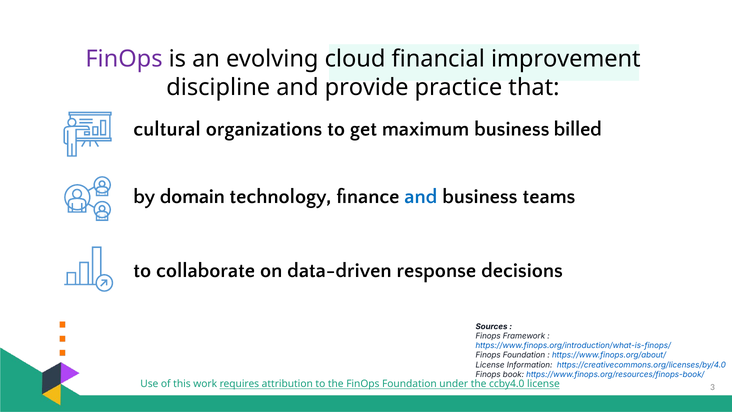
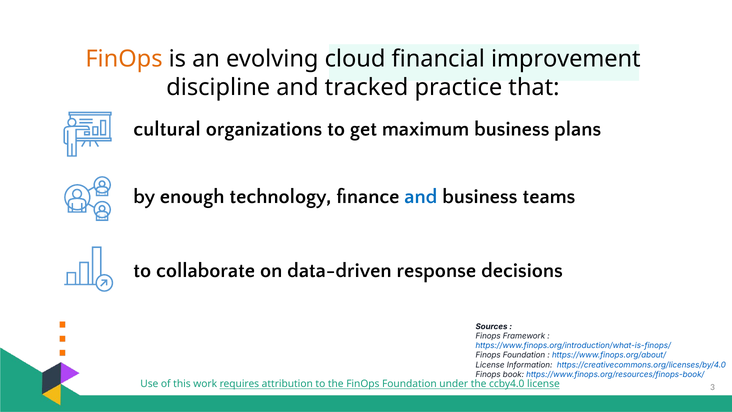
FinOps at (124, 59) colour: purple -> orange
provide: provide -> tracked
billed: billed -> plans
domain: domain -> enough
